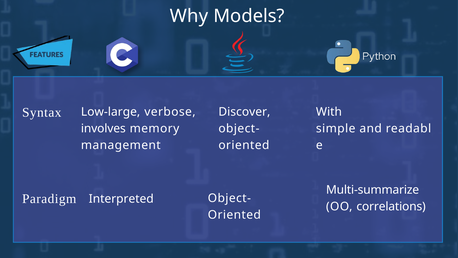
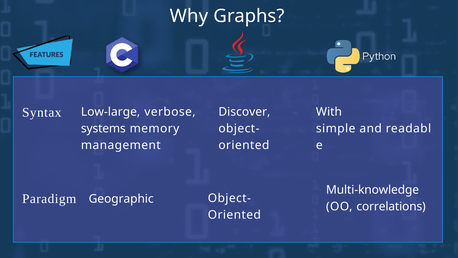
Models: Models -> Graphs
involves: involves -> systems
Multi-summarize: Multi-summarize -> Multi-knowledge
Interpreted: Interpreted -> Geographic
